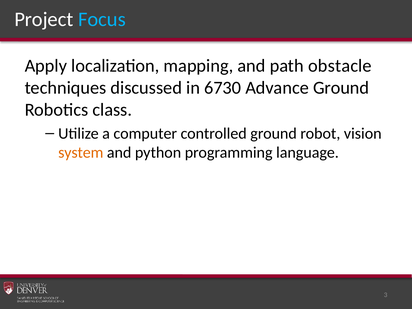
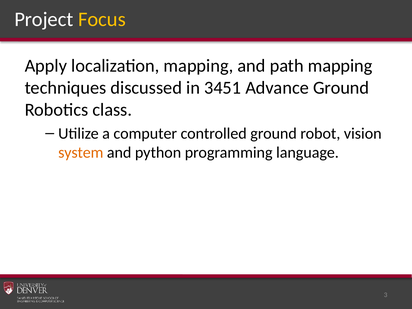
Focus colour: light blue -> yellow
path obstacle: obstacle -> mapping
6730: 6730 -> 3451
